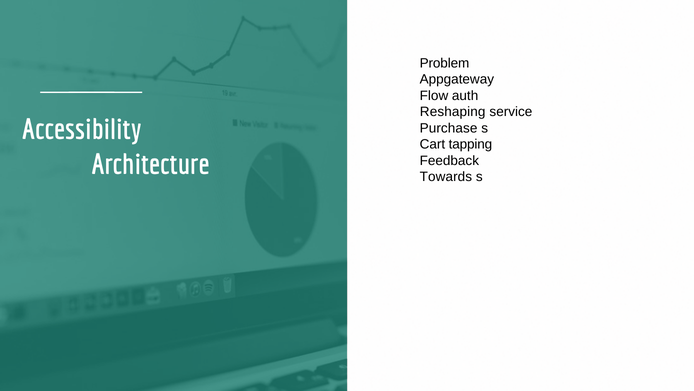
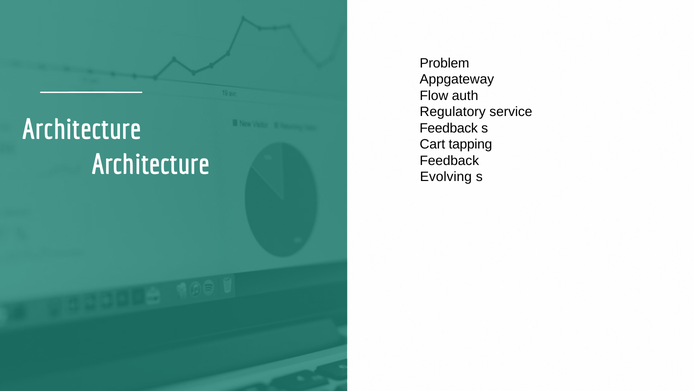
Reshaping: Reshaping -> Regulatory
Accessibility at (82, 130): Accessibility -> Architecture
Purchase at (449, 128): Purchase -> Feedback
Towards: Towards -> Evolving
